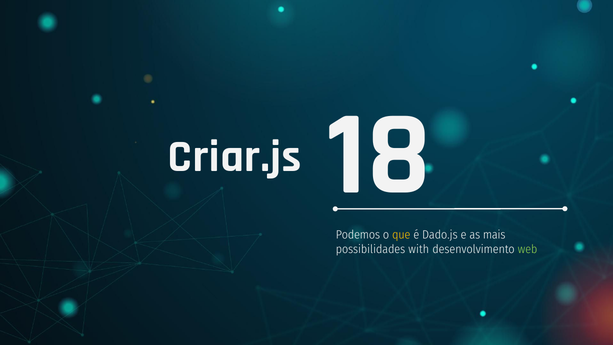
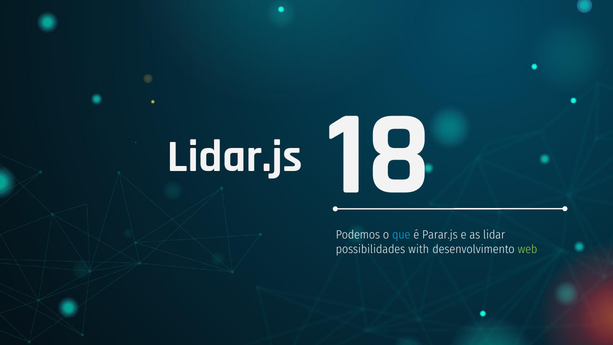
Criar.js: Criar.js -> Lidar.js
que colour: yellow -> light blue
Dado.js: Dado.js -> Parar.js
mais: mais -> lidar
